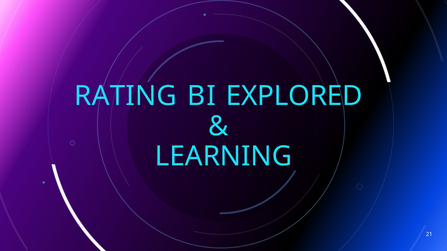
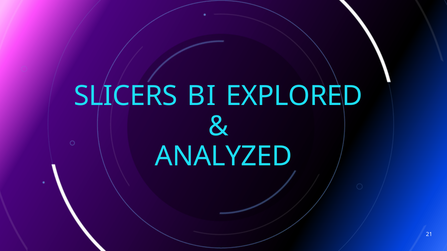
RATING: RATING -> SLICERS
LEARNING: LEARNING -> ANALYZED
